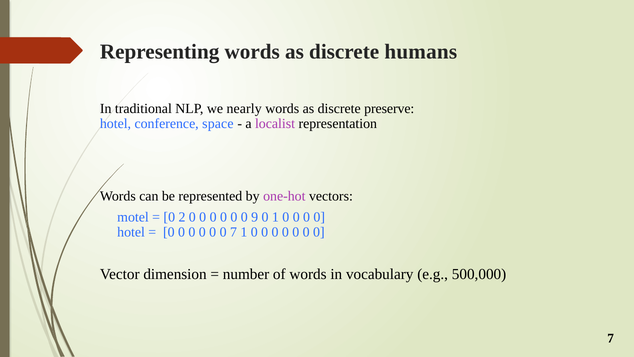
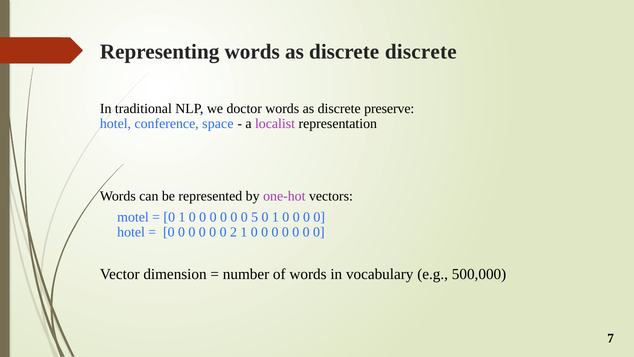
discrete humans: humans -> discrete
nearly: nearly -> doctor
2 at (182, 217): 2 -> 1
9: 9 -> 5
0 7: 7 -> 2
